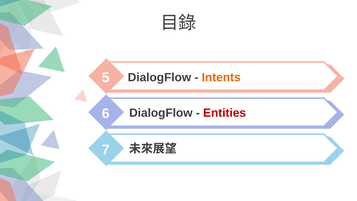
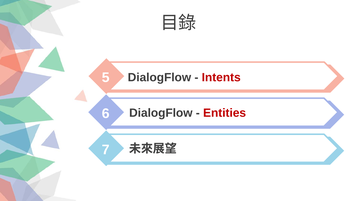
Intents colour: orange -> red
